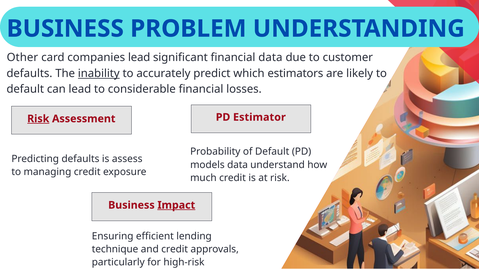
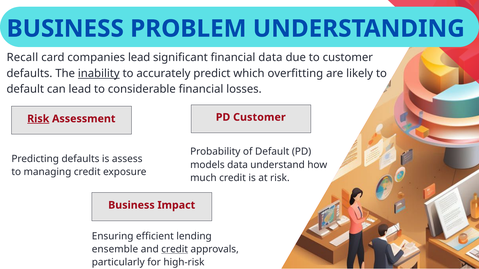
Other: Other -> Recall
estimators: estimators -> overfitting
PD Estimator: Estimator -> Customer
Impact underline: present -> none
technique: technique -> ensemble
credit at (175, 250) underline: none -> present
